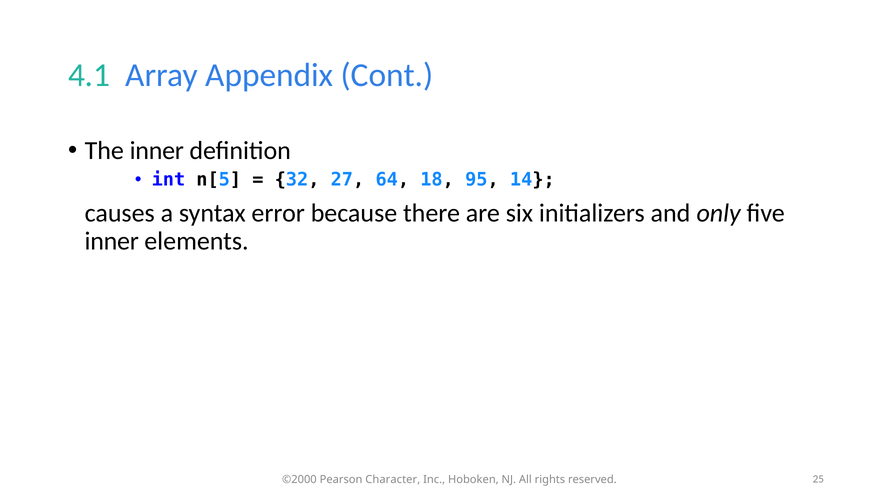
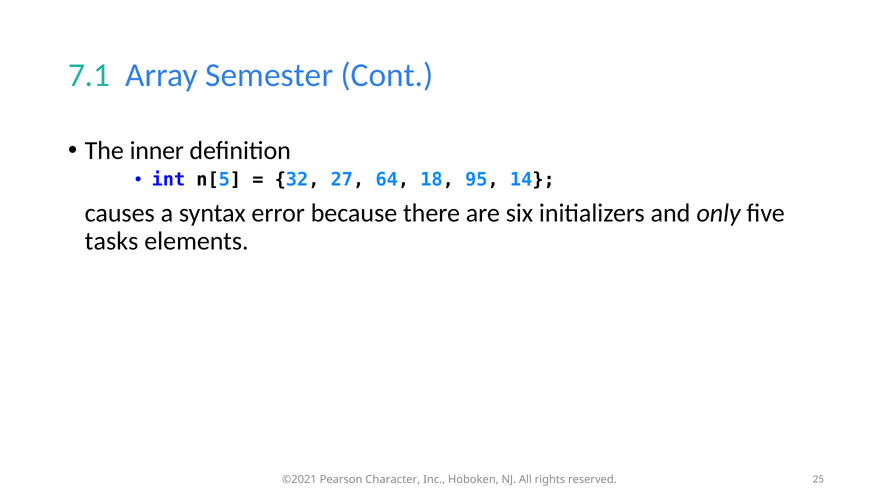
4.1: 4.1 -> 7.1
Appendix: Appendix -> Semester
inner at (112, 241): inner -> tasks
©2000: ©2000 -> ©2021
